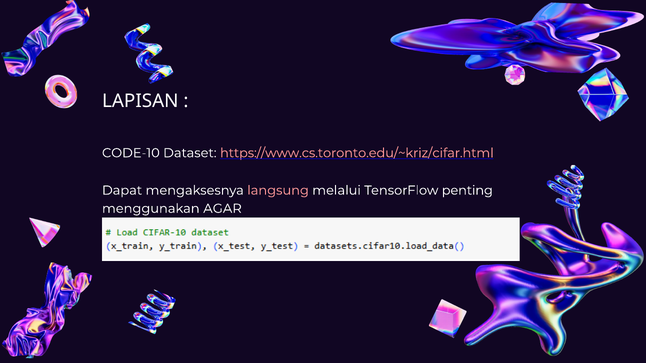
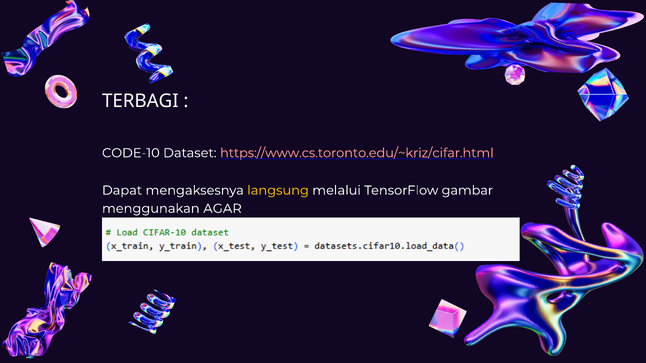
LAPISAN: LAPISAN -> TERBAGI
langsung colour: pink -> yellow
penting: penting -> gambar
